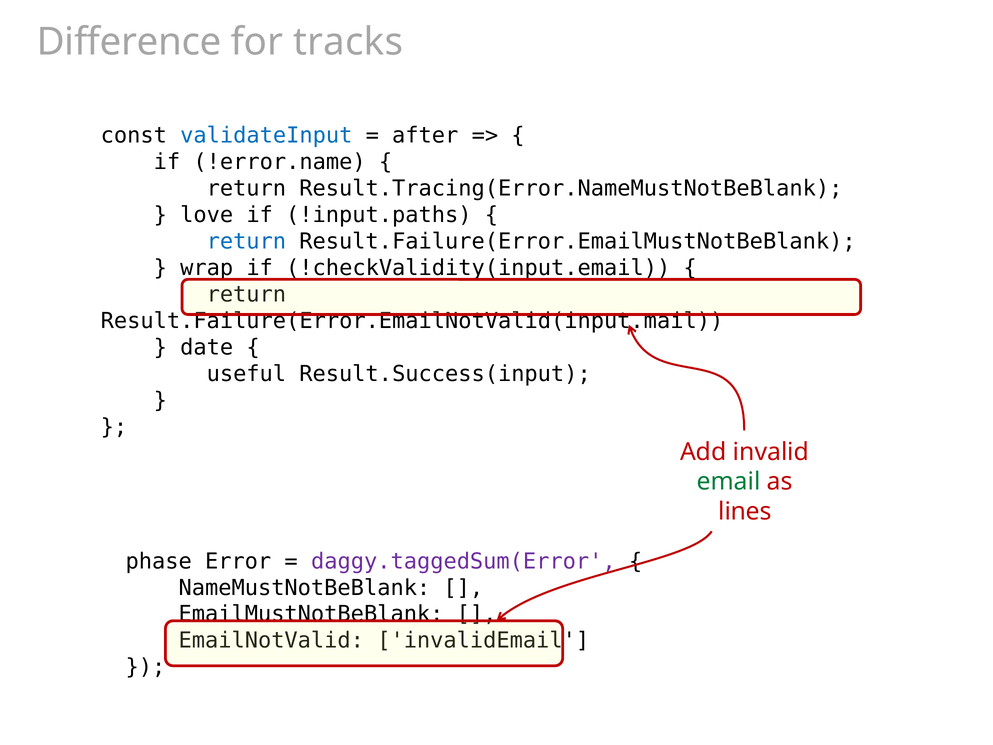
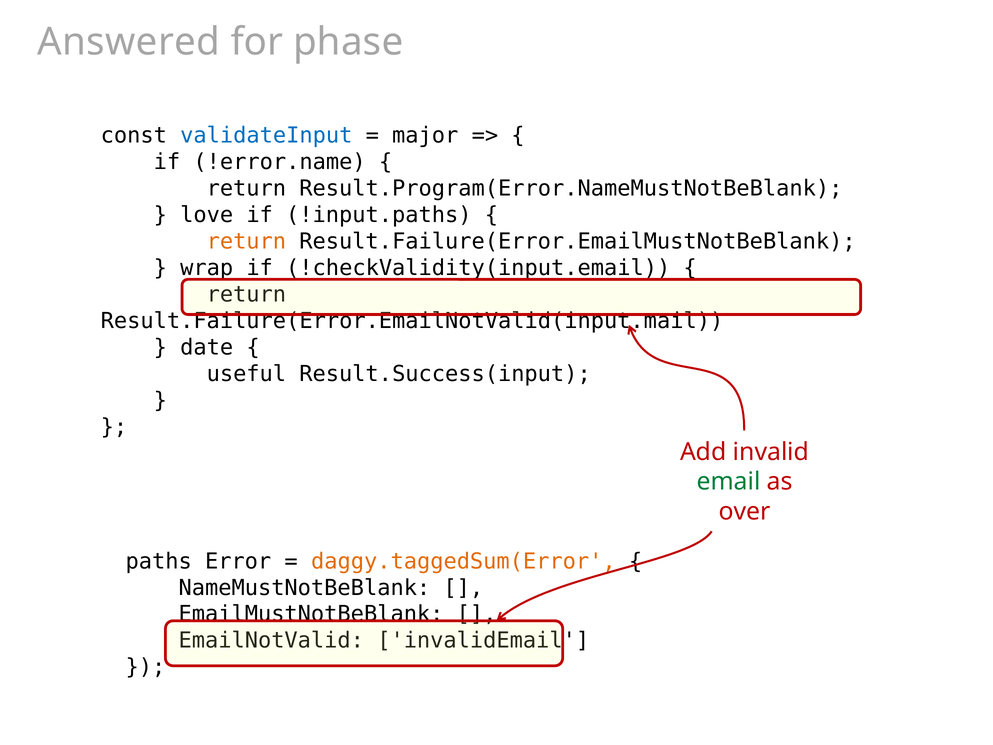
Difference: Difference -> Answered
tracks: tracks -> phase
after: after -> major
Result.Tracing(Error.NameMustNotBeBlank: Result.Tracing(Error.NameMustNotBeBlank -> Result.Program(Error.NameMustNotBeBlank
return at (246, 241) colour: blue -> orange
lines: lines -> over
phase: phase -> paths
daggy.taggedSum(Error colour: purple -> orange
